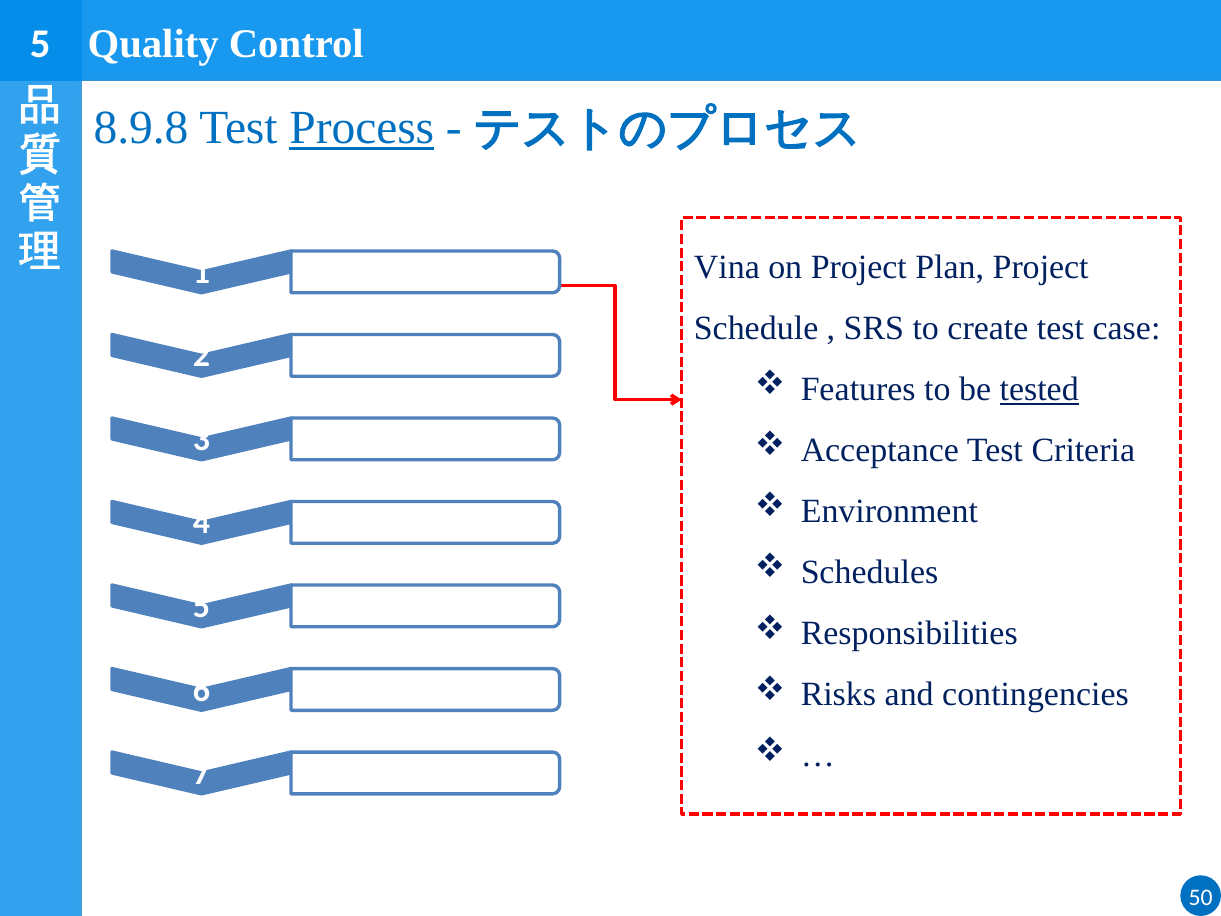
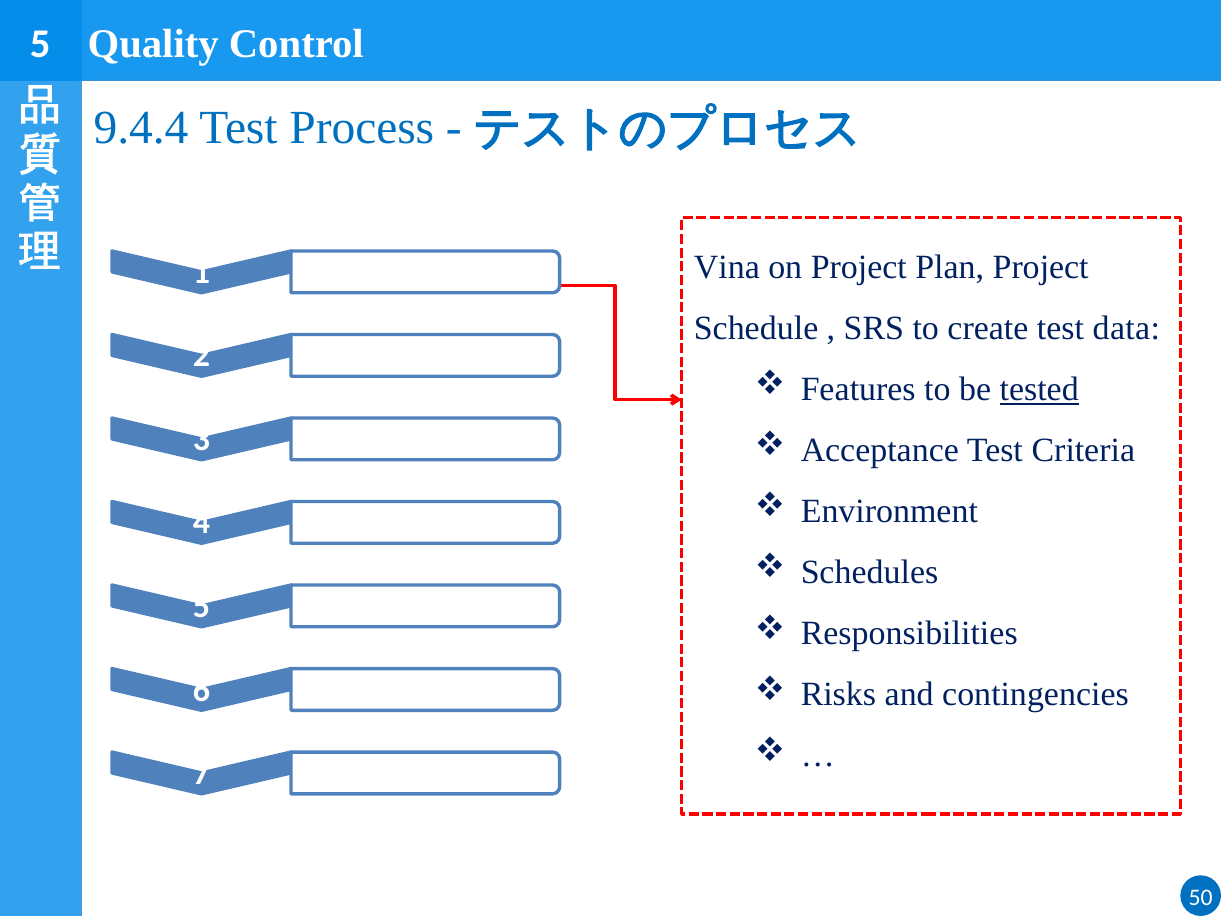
8.9.8: 8.9.8 -> 9.4.4
Process underline: present -> none
case: case -> data
